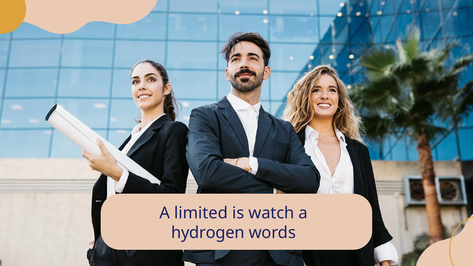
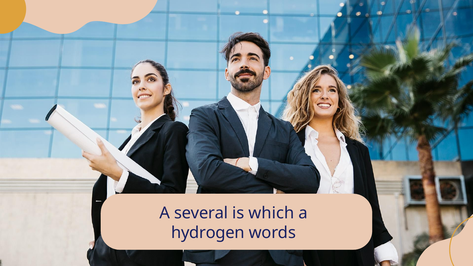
limited: limited -> several
watch: watch -> which
